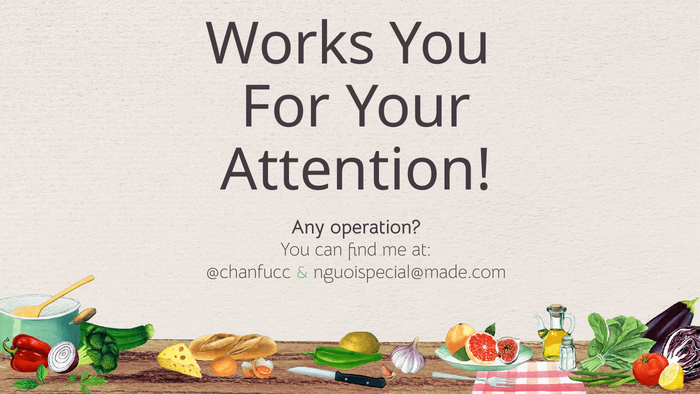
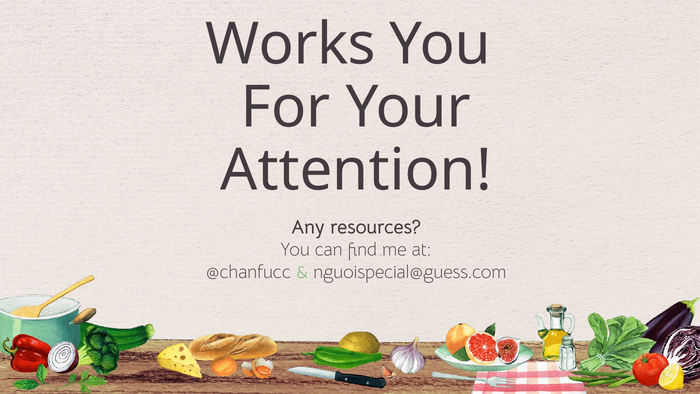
operation: operation -> resources
nguoispecial@made.com: nguoispecial@made.com -> nguoispecial@guess.com
